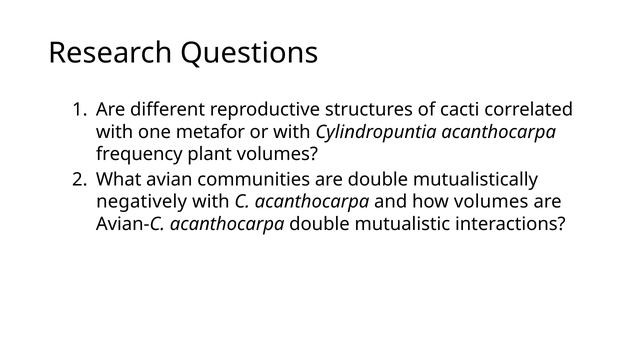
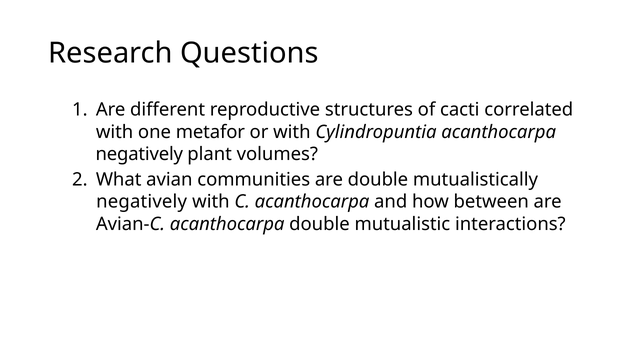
frequency at (139, 154): frequency -> negatively
how volumes: volumes -> between
